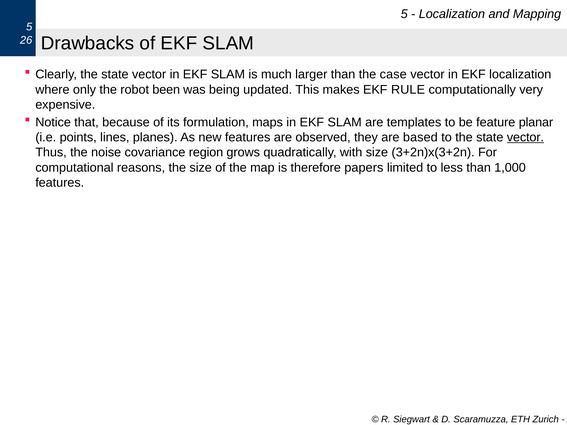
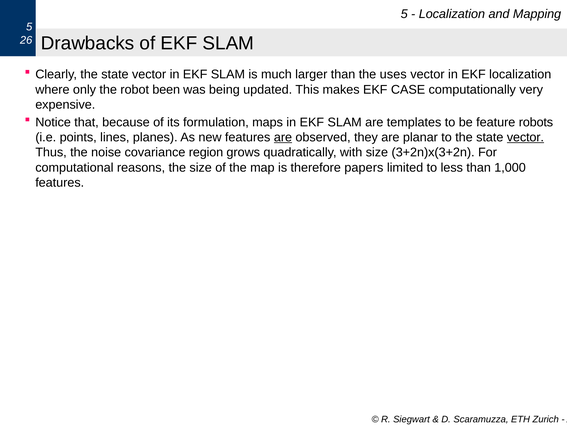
case: case -> uses
RULE: RULE -> CASE
planar: planar -> robots
are at (283, 137) underline: none -> present
based: based -> planar
